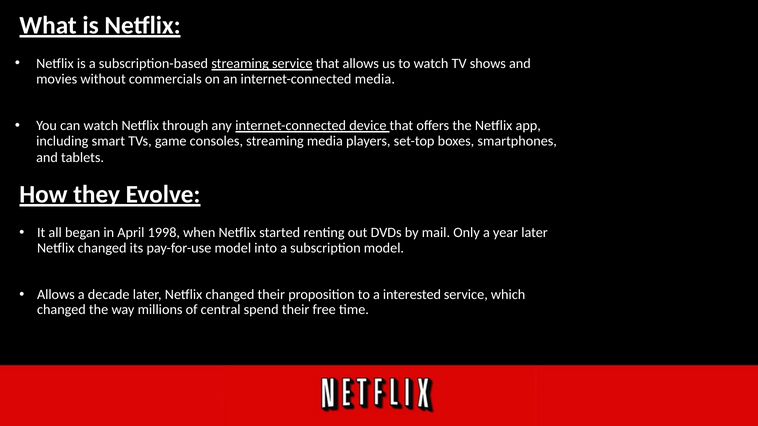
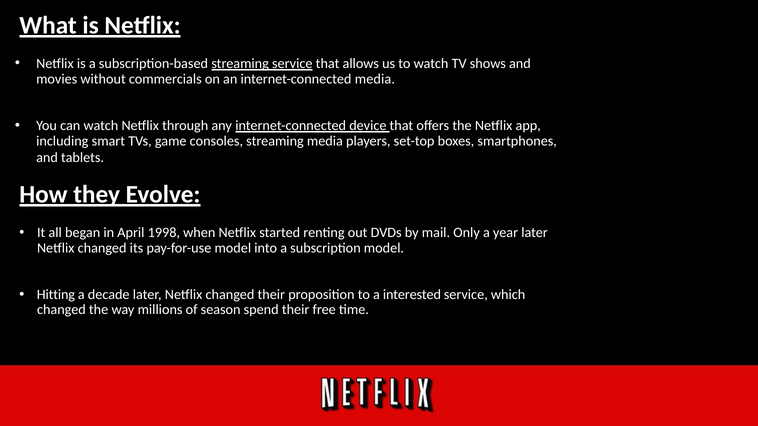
Allows at (56, 295): Allows -> Hitting
central: central -> season
